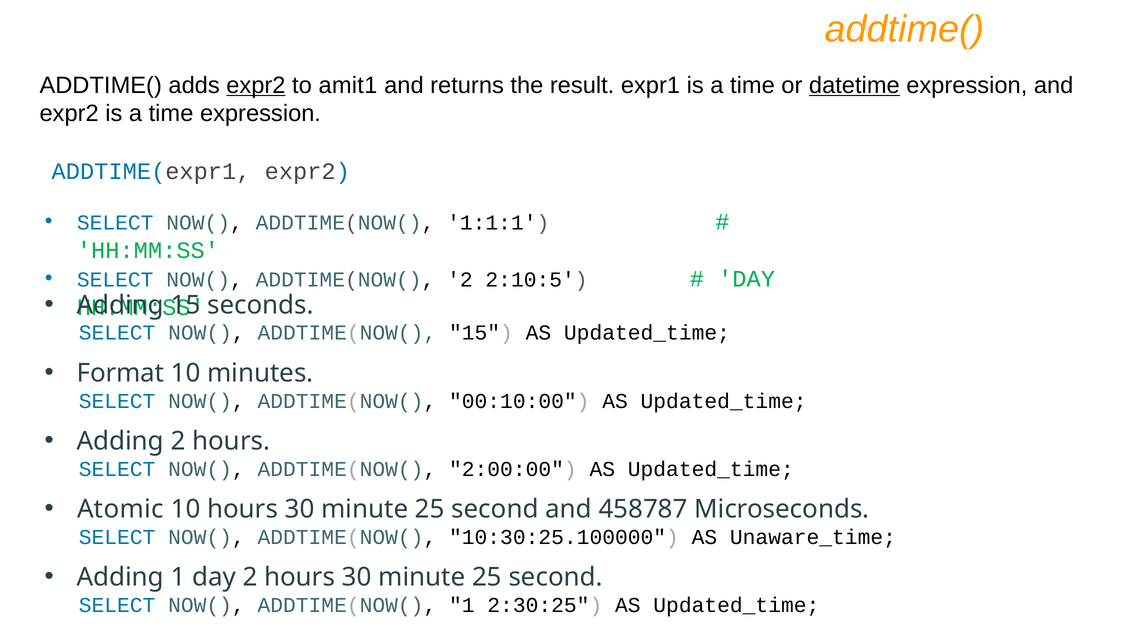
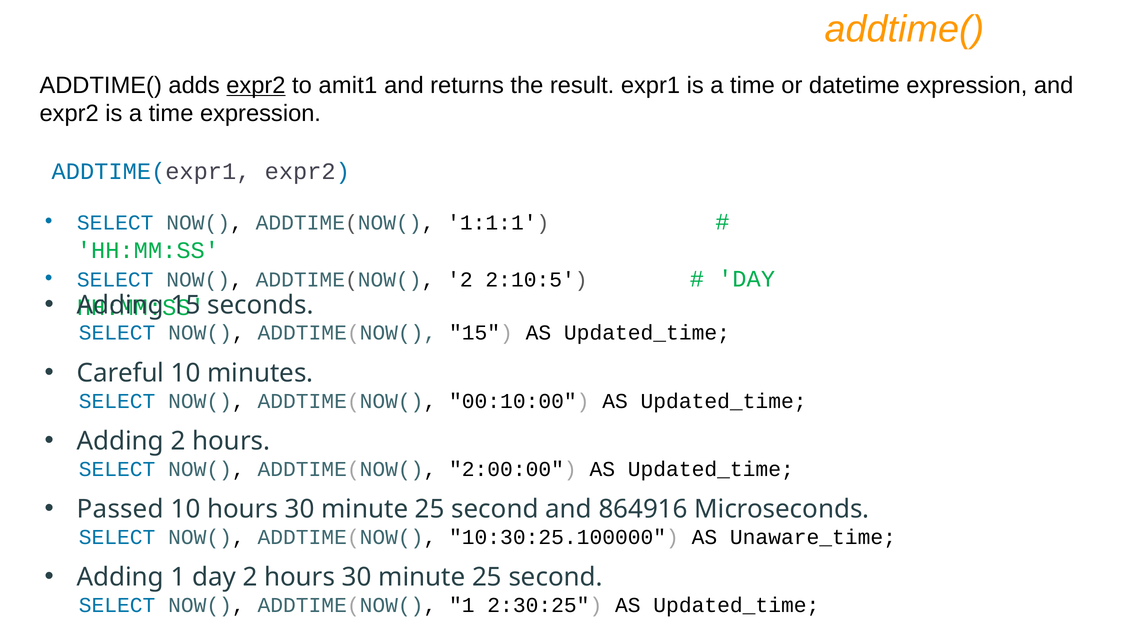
datetime underline: present -> none
Format: Format -> Careful
Atomic: Atomic -> Passed
458787: 458787 -> 864916
